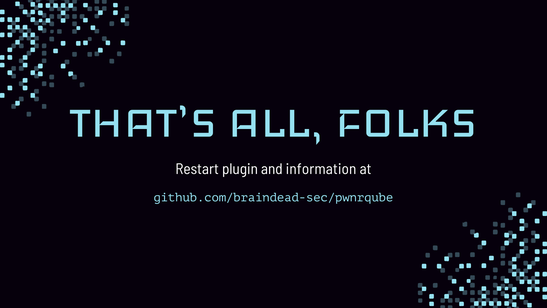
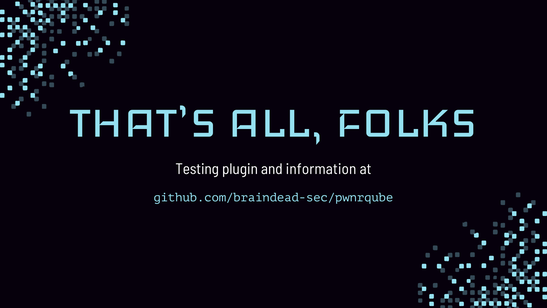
Restart: Restart -> Testing
